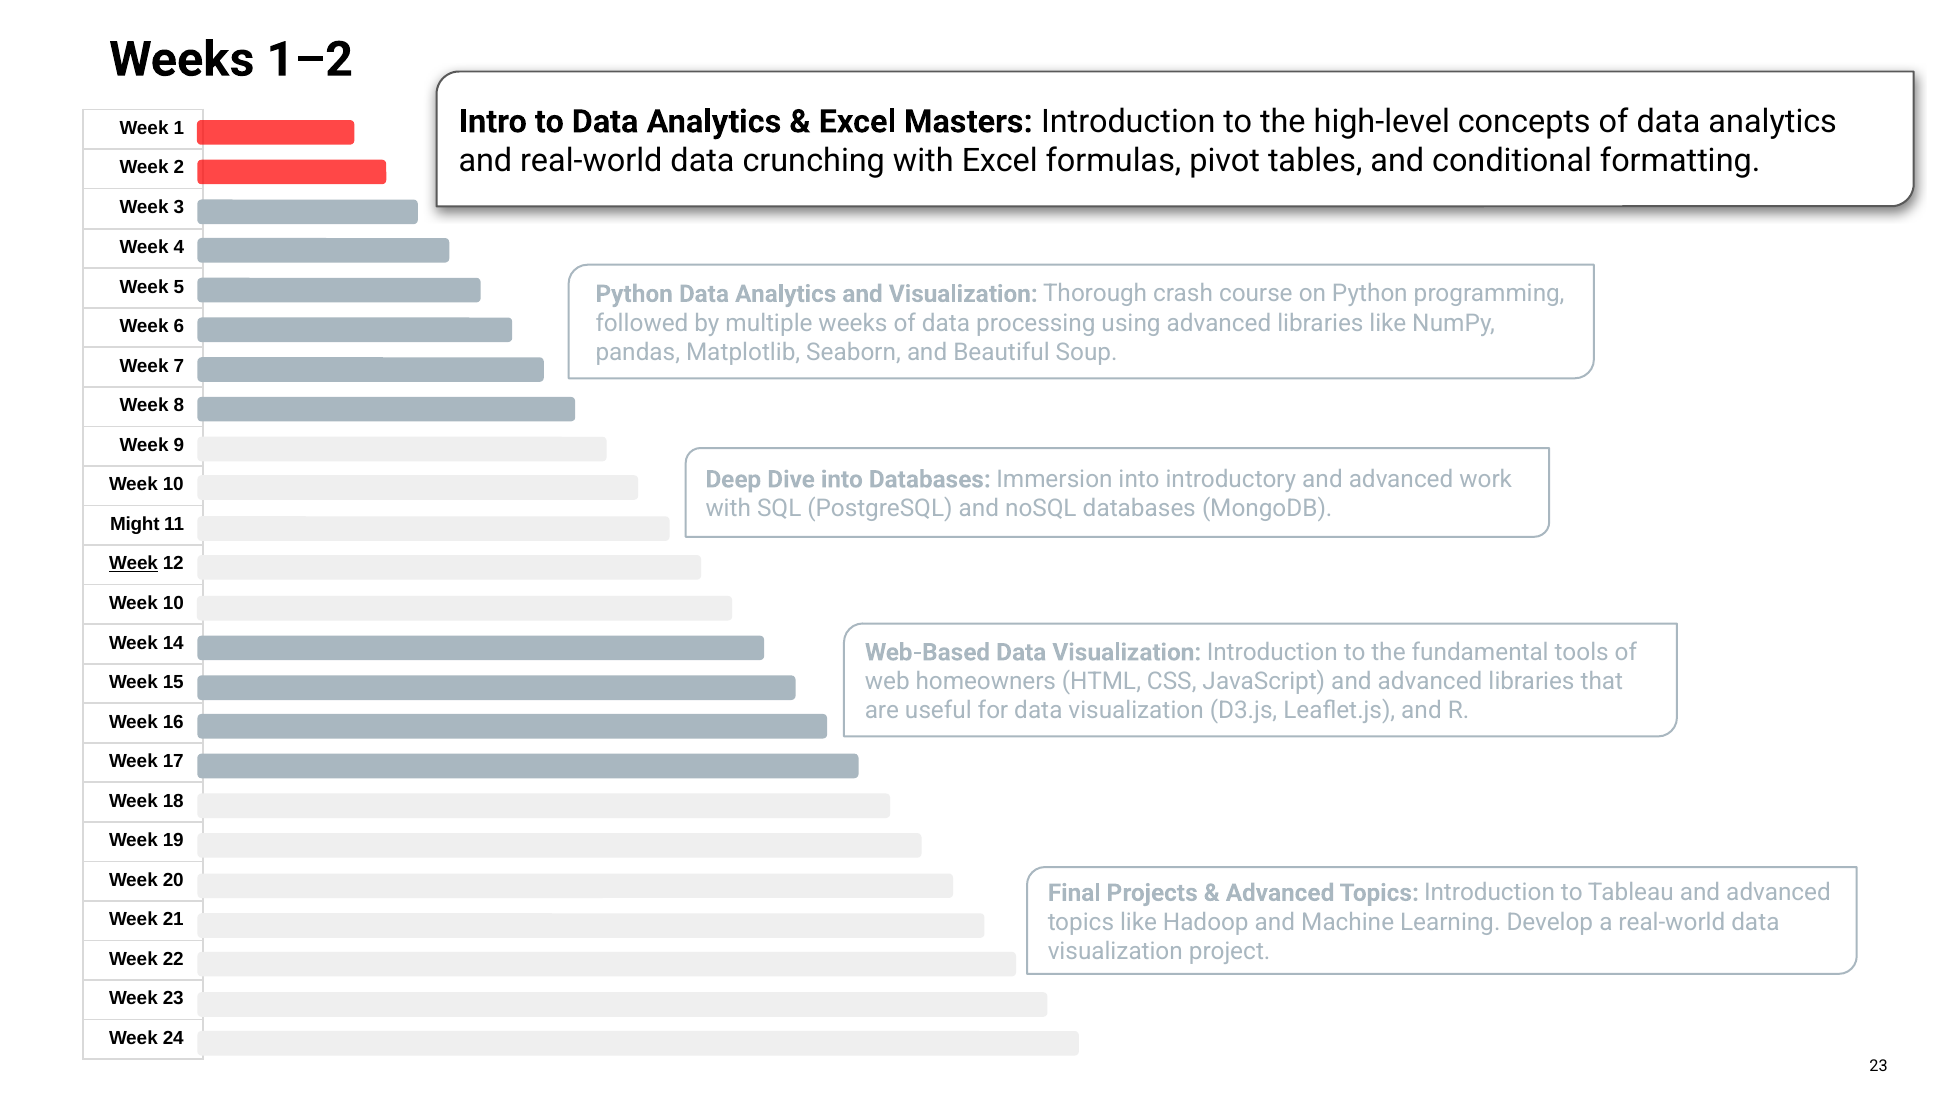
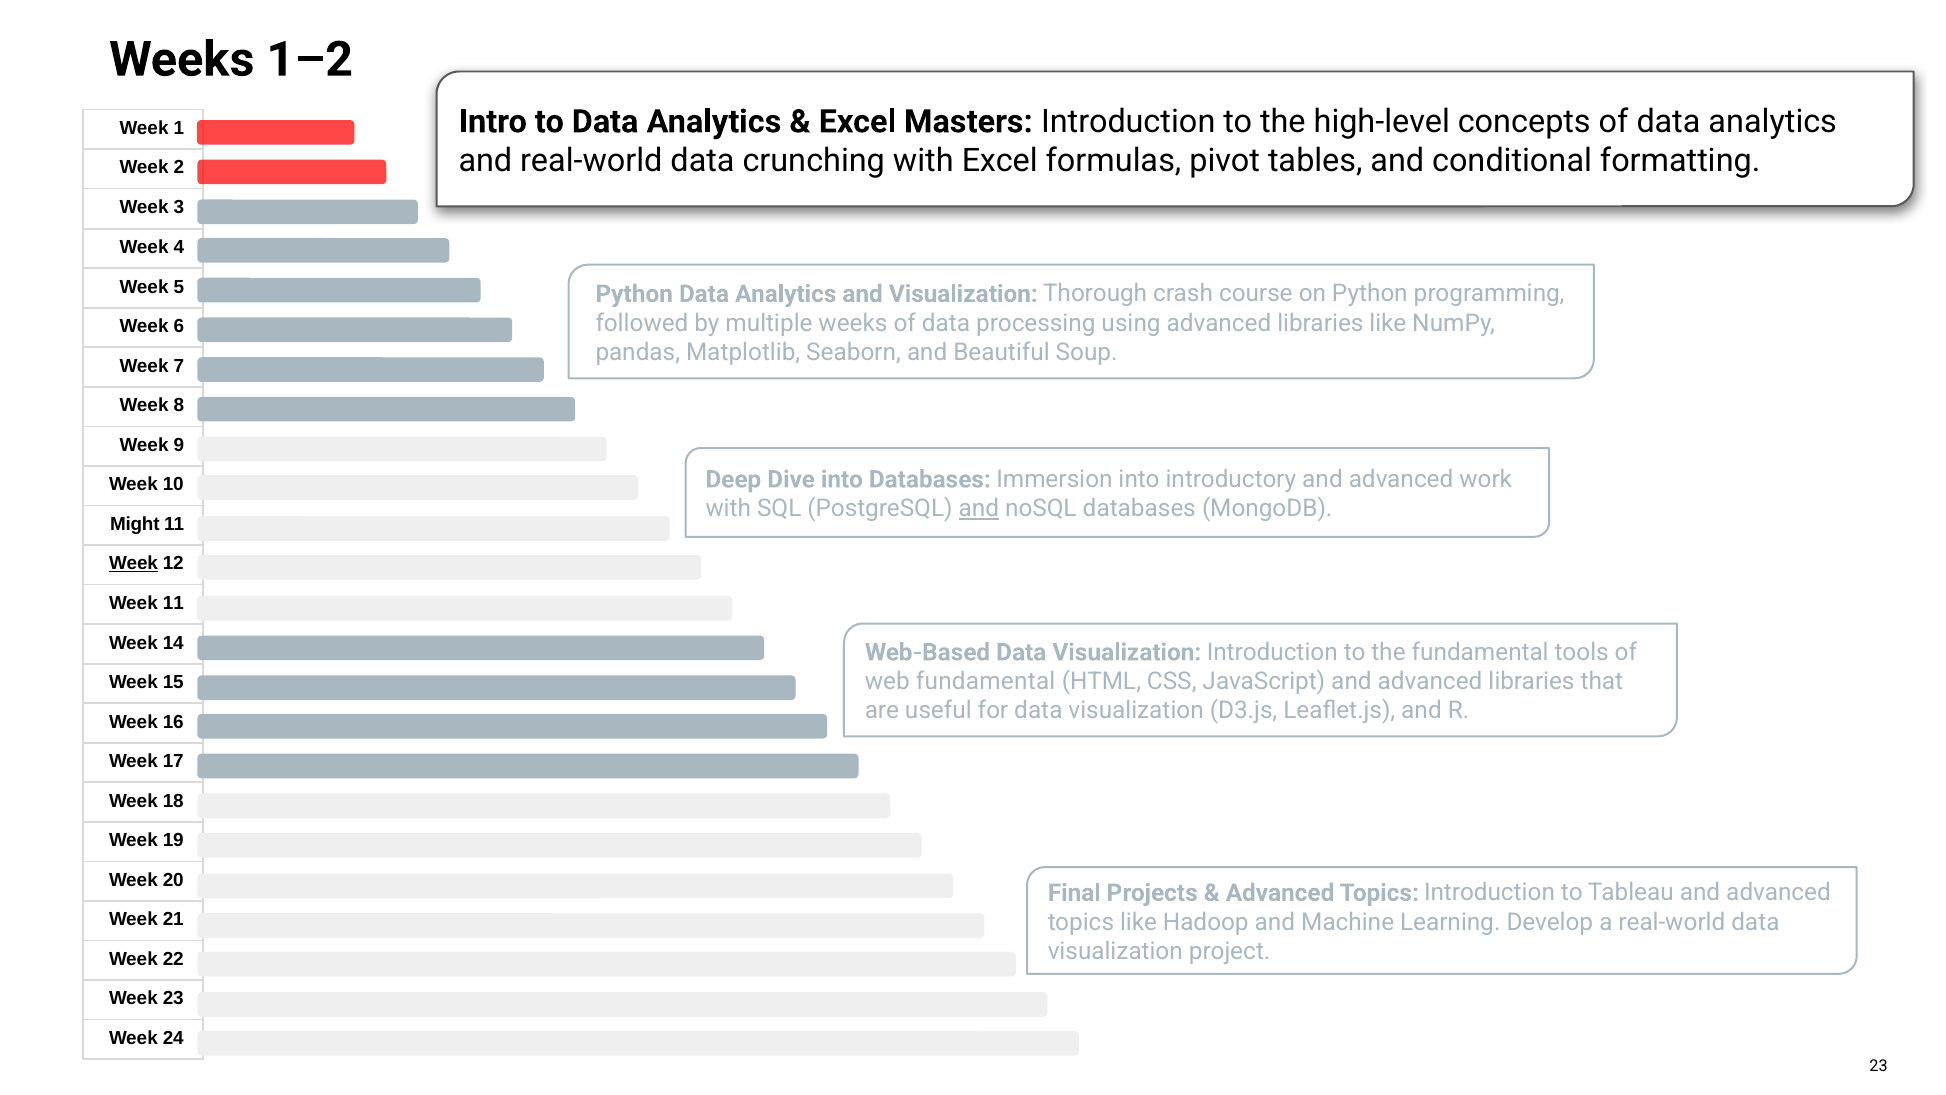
and at (979, 509) underline: none -> present
10 at (173, 603): 10 -> 11
web homeowners: homeowners -> fundamental
